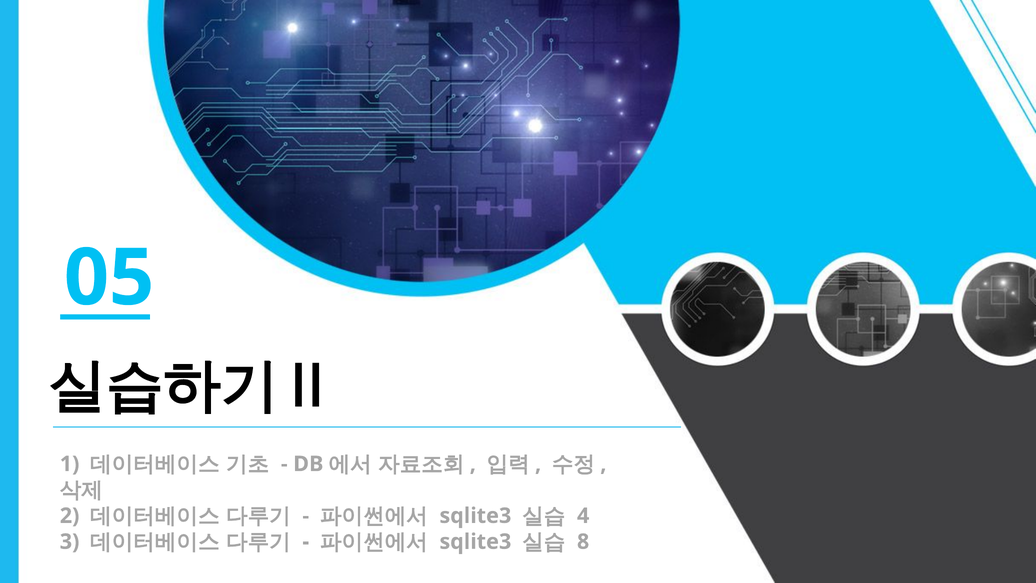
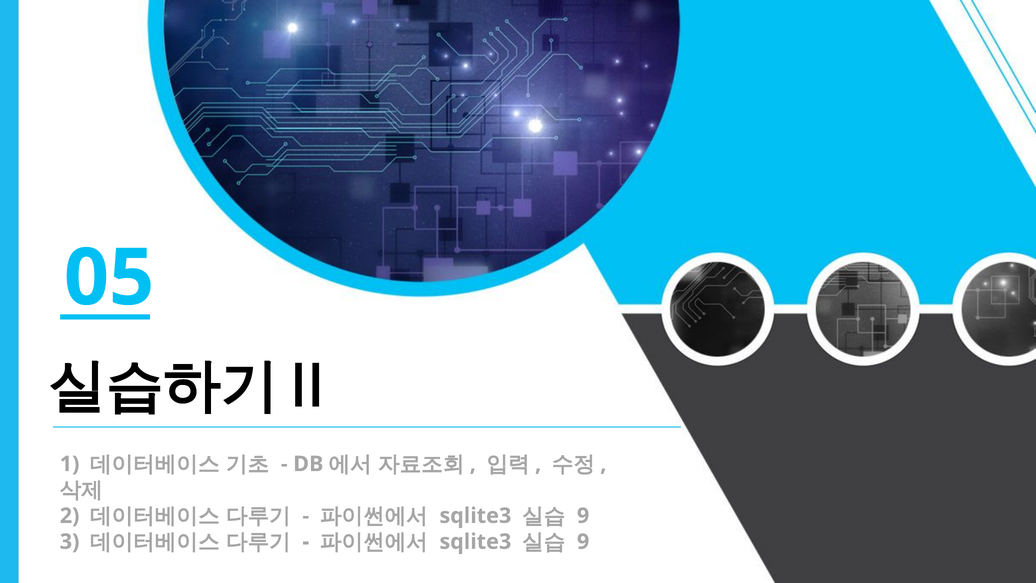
4 at (583, 516): 4 -> 9
8 at (583, 542): 8 -> 9
